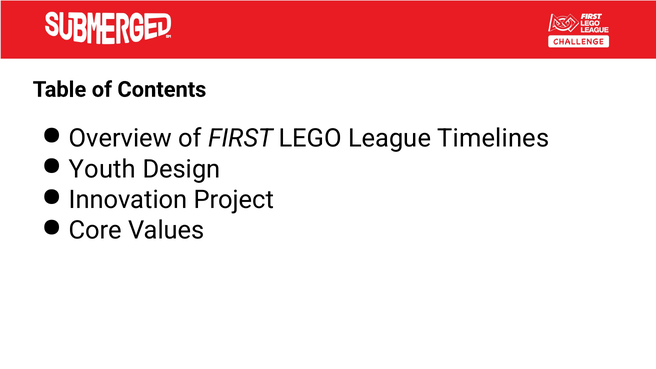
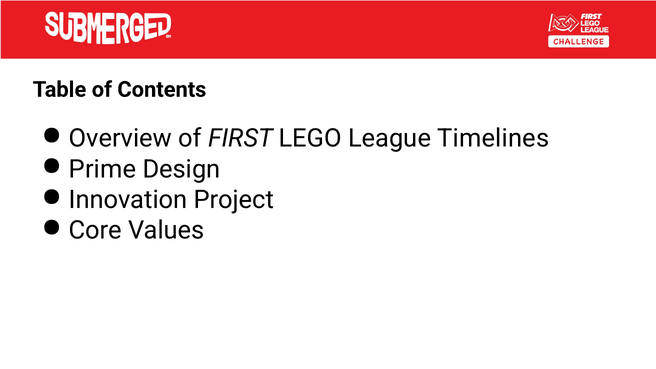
Youth: Youth -> Prime
